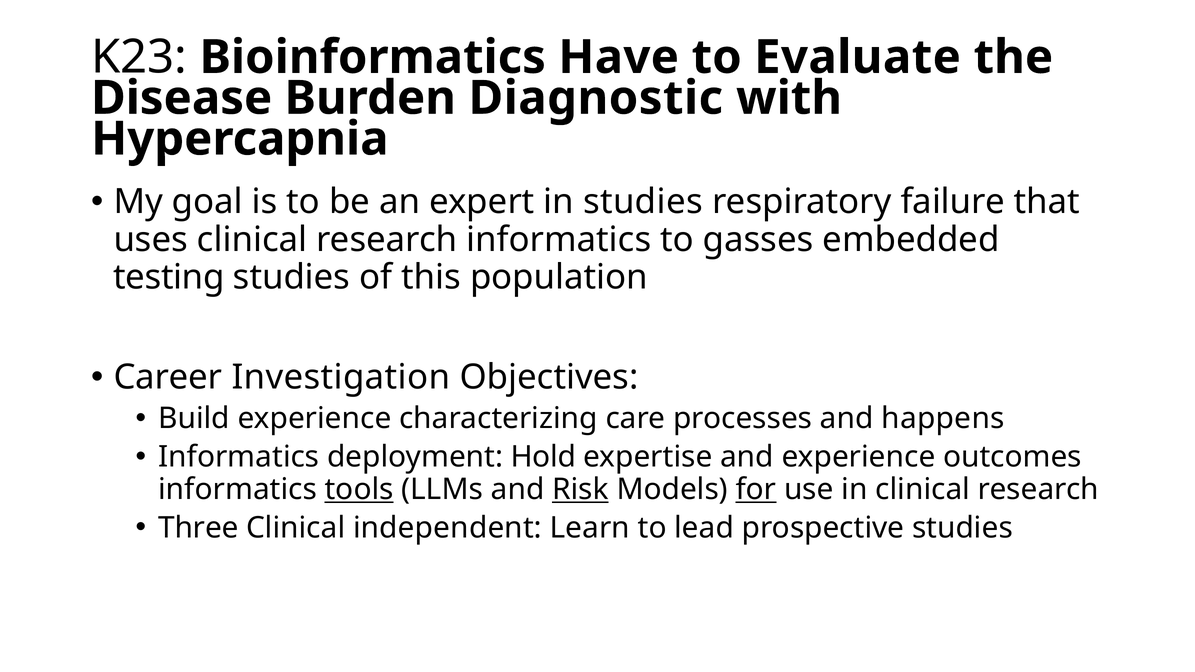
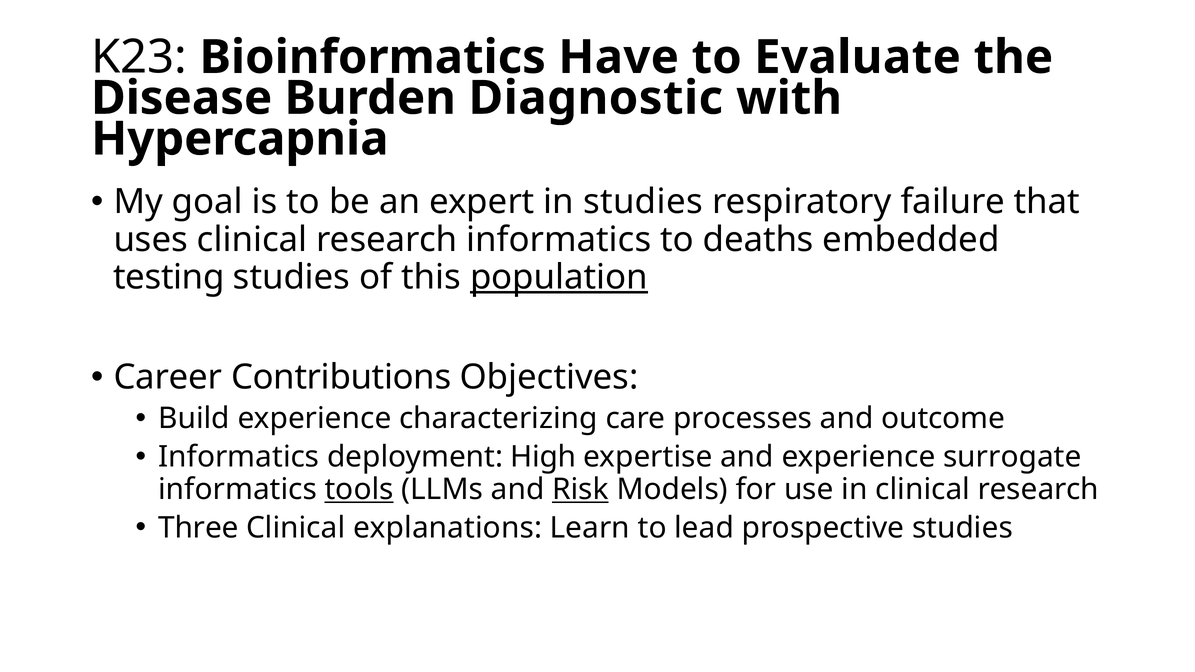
gasses: gasses -> deaths
population underline: none -> present
Investigation: Investigation -> Contributions
happens: happens -> outcome
Hold: Hold -> High
outcomes: outcomes -> surrogate
for underline: present -> none
independent: independent -> explanations
